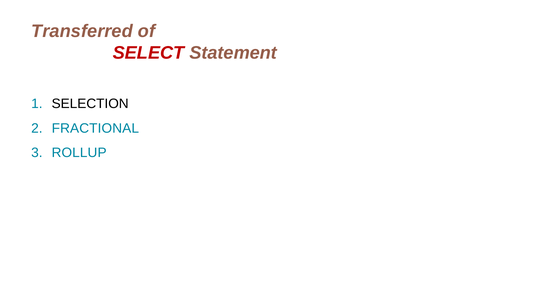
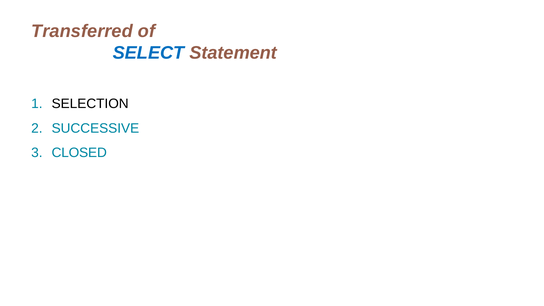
SELECT colour: red -> blue
FRACTIONAL: FRACTIONAL -> SUCCESSIVE
ROLLUP: ROLLUP -> CLOSED
